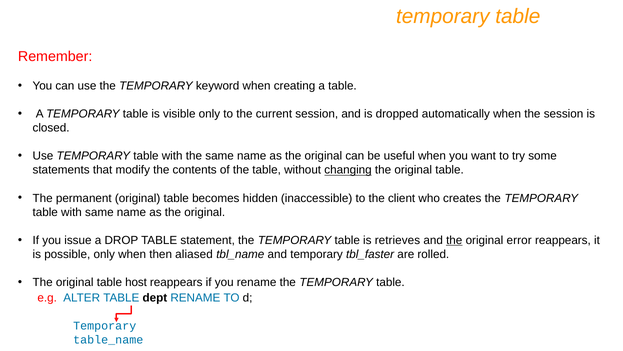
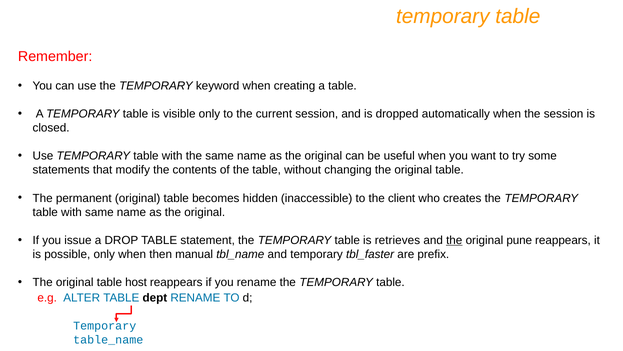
changing underline: present -> none
error: error -> pune
aliased: aliased -> manual
rolled: rolled -> prefix
